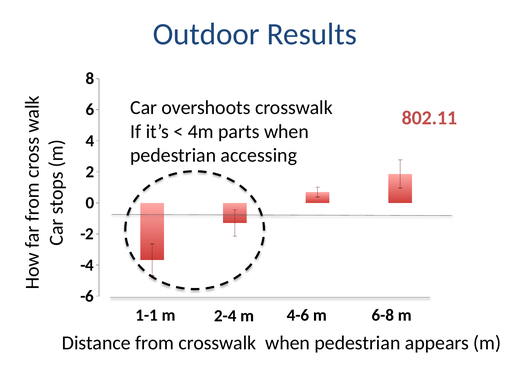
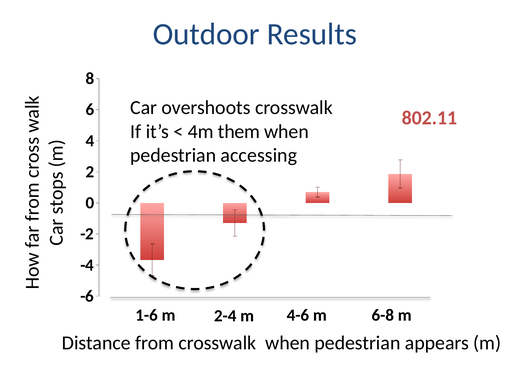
parts: parts -> them
1-1: 1-1 -> 1-6
